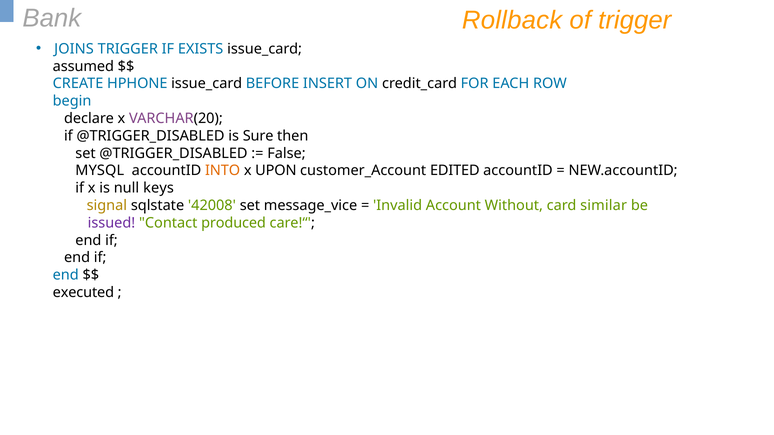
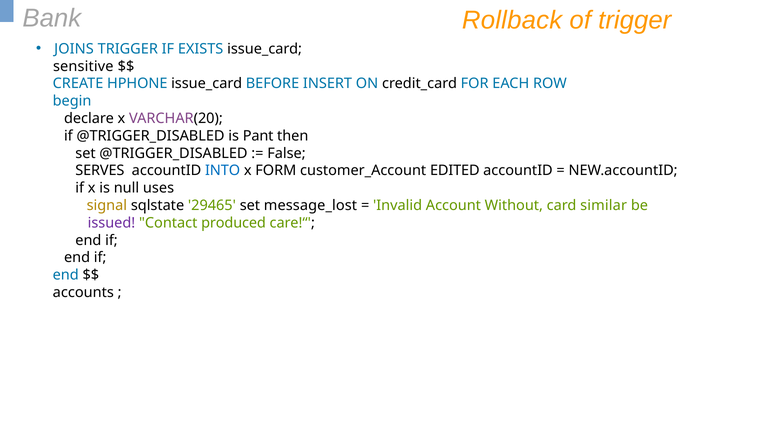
assumed: assumed -> sensitive
Sure: Sure -> Pant
MYSQL: MYSQL -> SERVES
INTO colour: orange -> blue
UPON: UPON -> FORM
keys: keys -> uses
42008: 42008 -> 29465
message_vice: message_vice -> message_lost
executed: executed -> accounts
